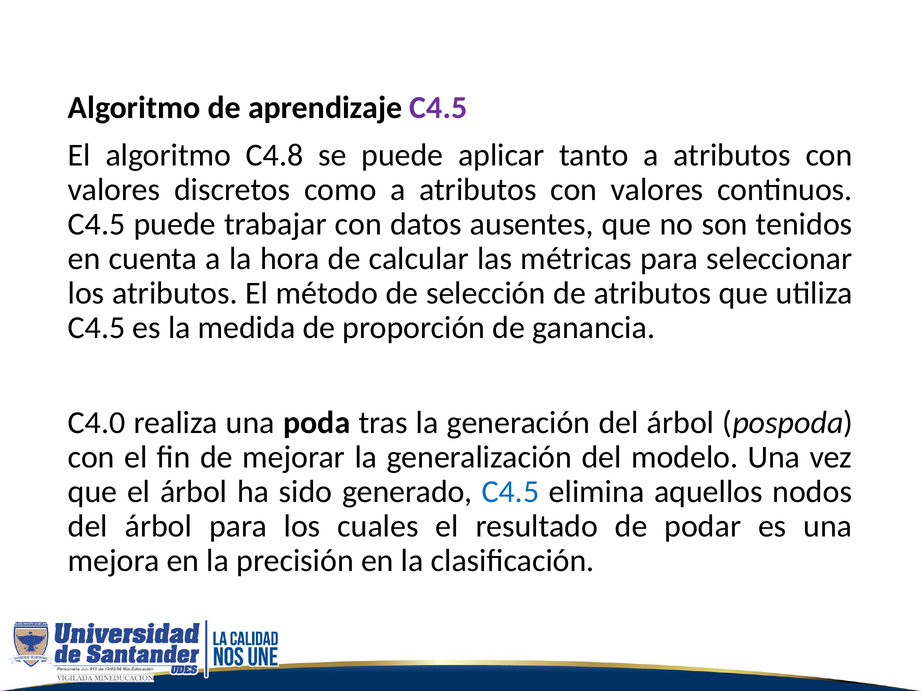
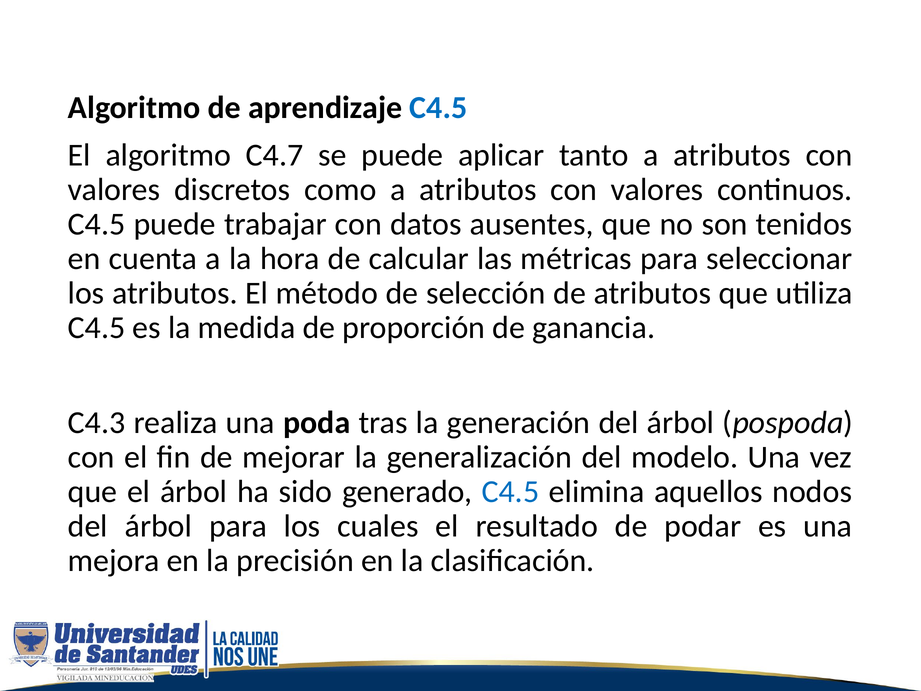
C4.5 at (438, 108) colour: purple -> blue
C4.8: C4.8 -> C4.7
C4.0: C4.0 -> C4.3
